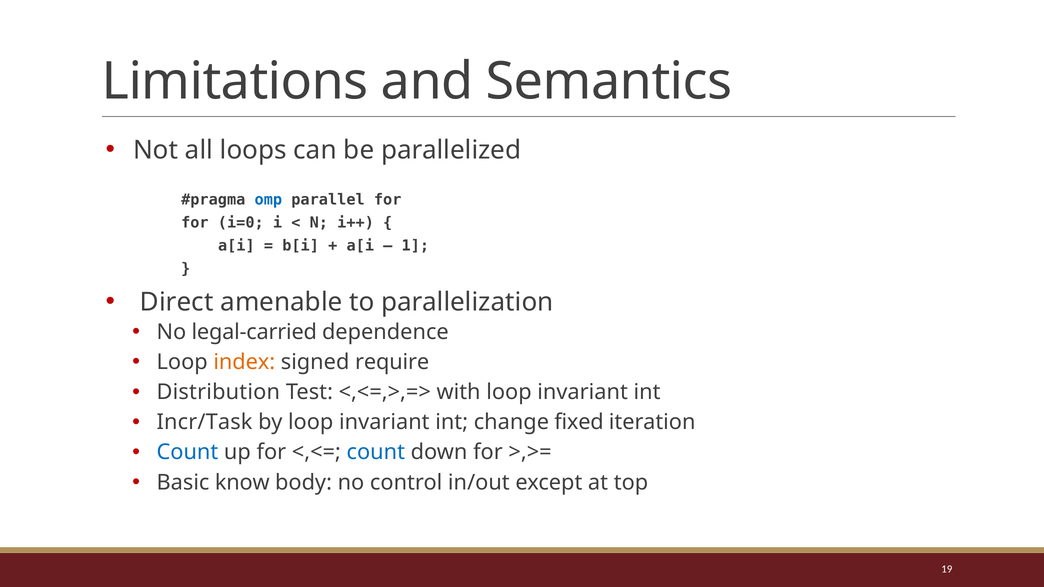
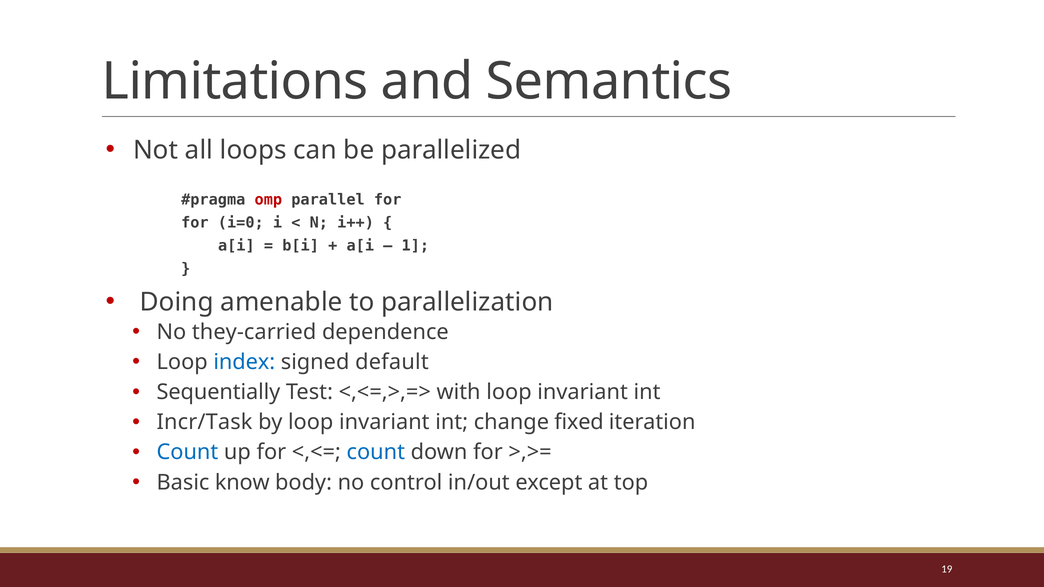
omp colour: blue -> red
Direct: Direct -> Doing
legal-carried: legal-carried -> they-carried
index colour: orange -> blue
require: require -> default
Distribution: Distribution -> Sequentially
